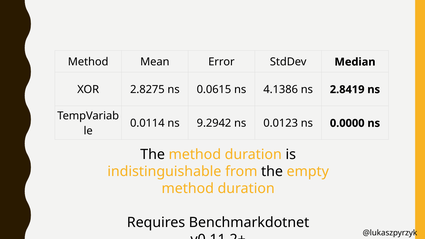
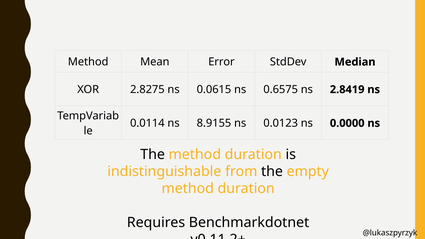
4.1386: 4.1386 -> 0.6575
9.2942: 9.2942 -> 8.9155
